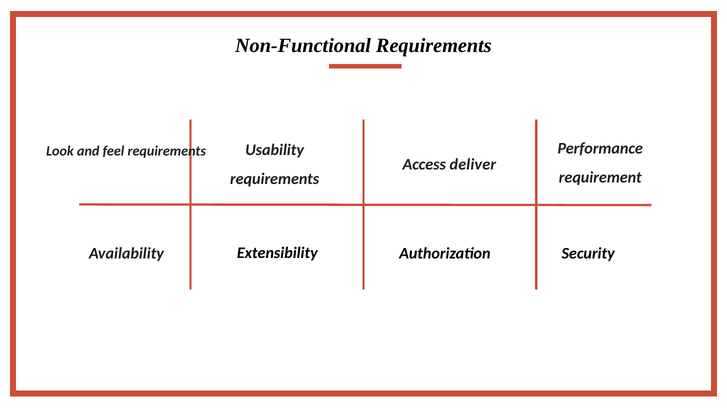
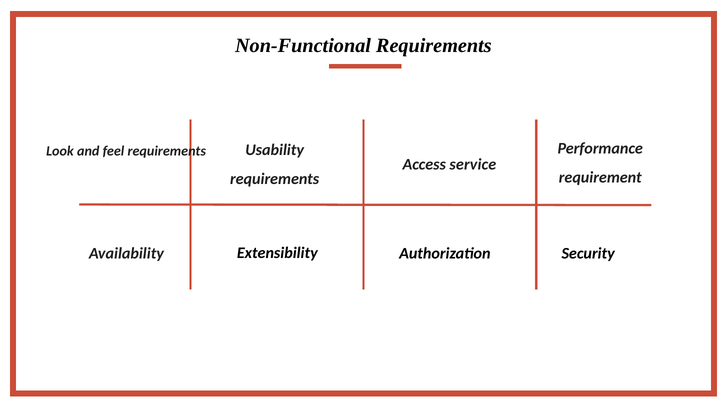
deliver: deliver -> service
